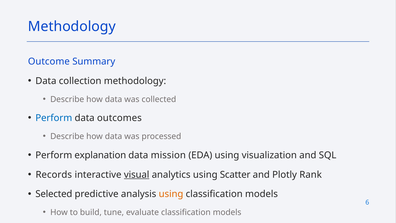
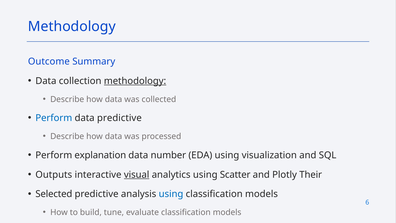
methodology at (135, 81) underline: none -> present
data outcomes: outcomes -> predictive
mission: mission -> number
Records: Records -> Outputs
Rank: Rank -> Their
using at (171, 194) colour: orange -> blue
